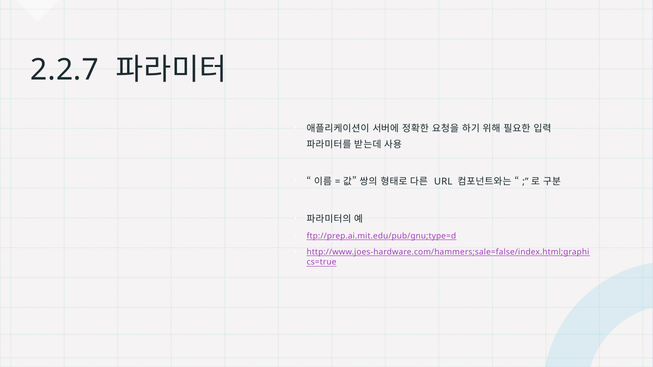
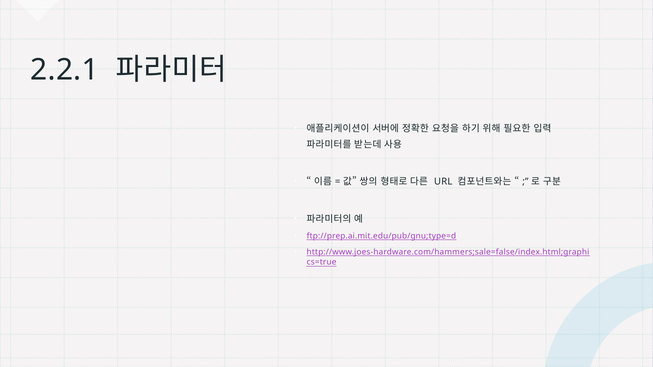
2.2.7: 2.2.7 -> 2.2.1
